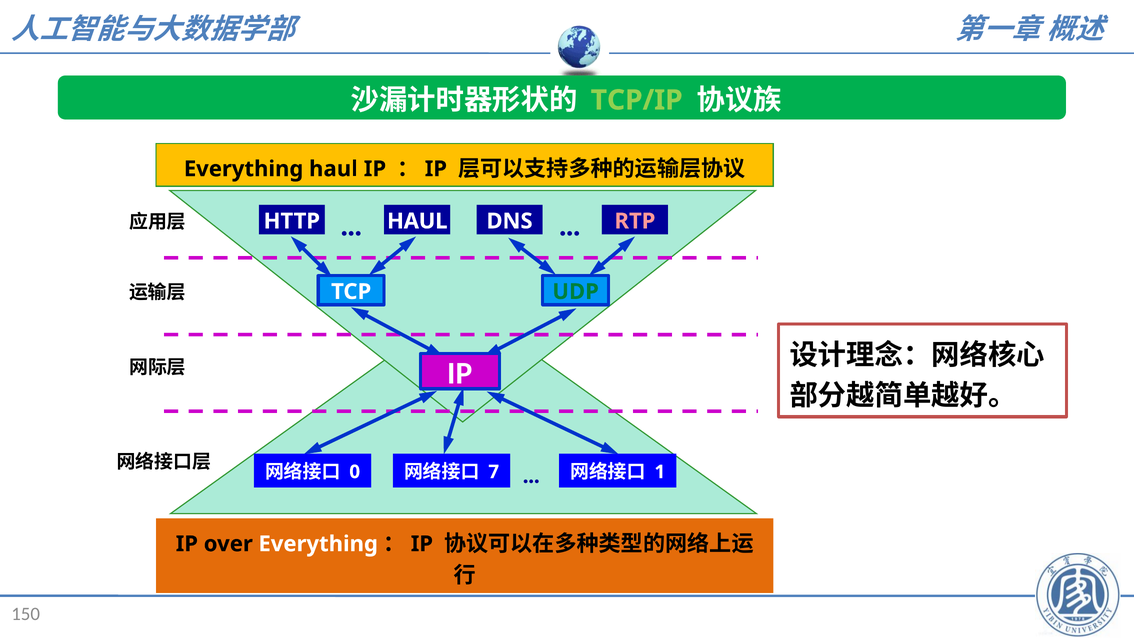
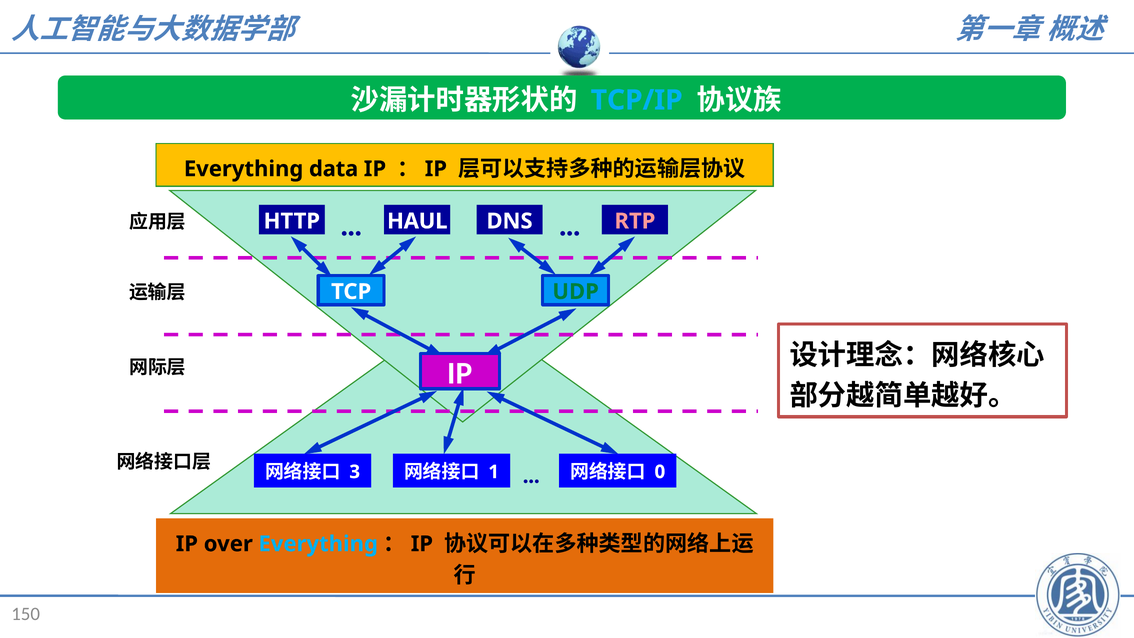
TCP/IP colour: light green -> light blue
Everything haul: haul -> data
0: 0 -> 3
7: 7 -> 1
1: 1 -> 0
Everything at (318, 544) colour: white -> light blue
